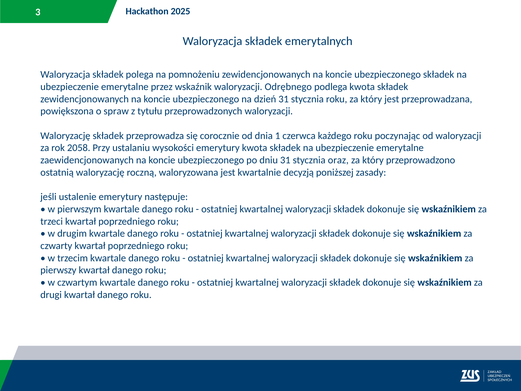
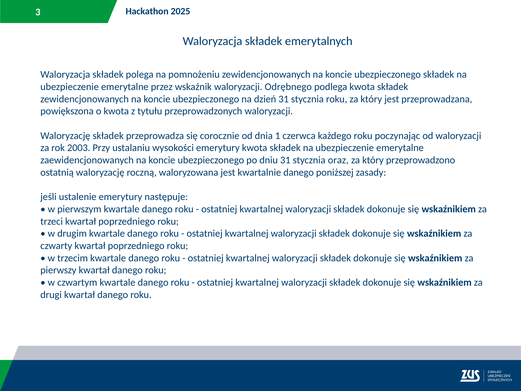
o spraw: spraw -> kwota
2058: 2058 -> 2003
kwartalnie decyzją: decyzją -> danego
